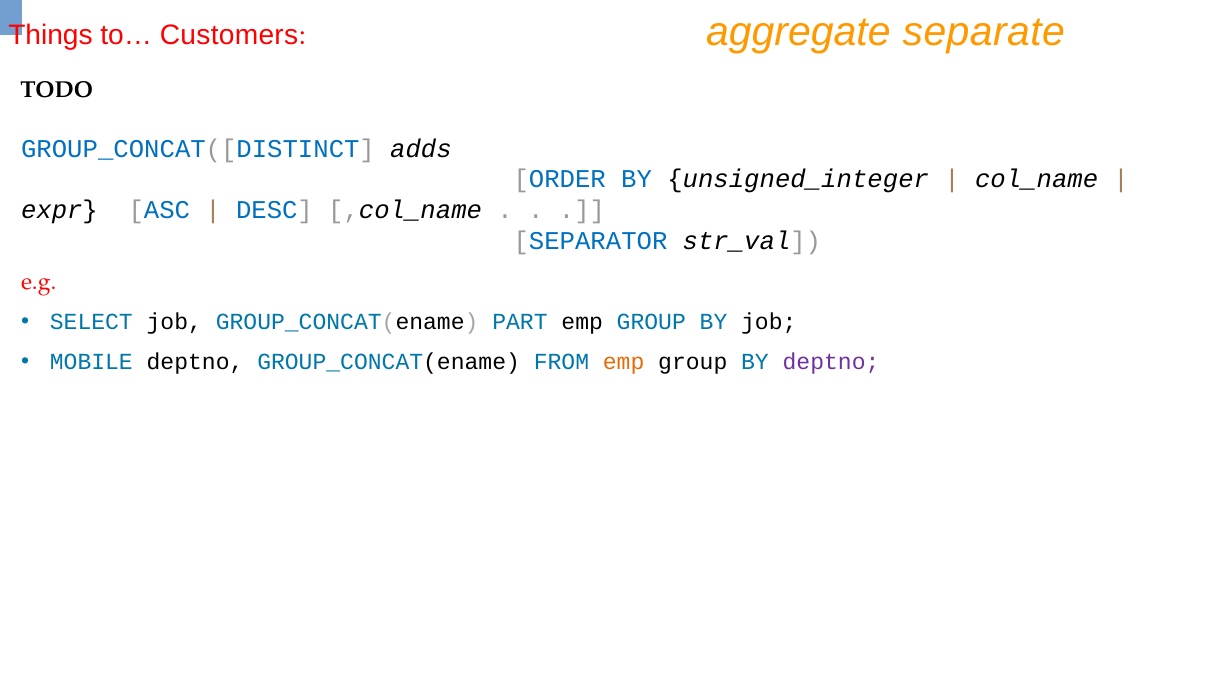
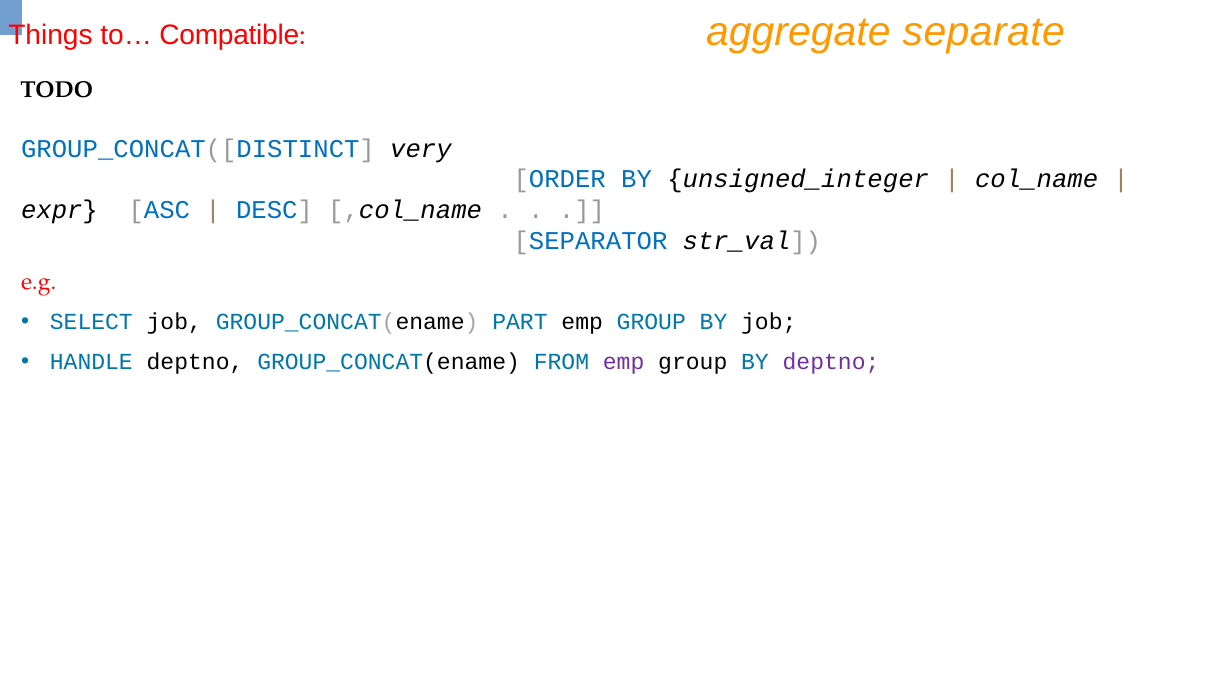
Customers: Customers -> Compatible
adds: adds -> very
MOBILE: MOBILE -> HANDLE
emp at (624, 362) colour: orange -> purple
